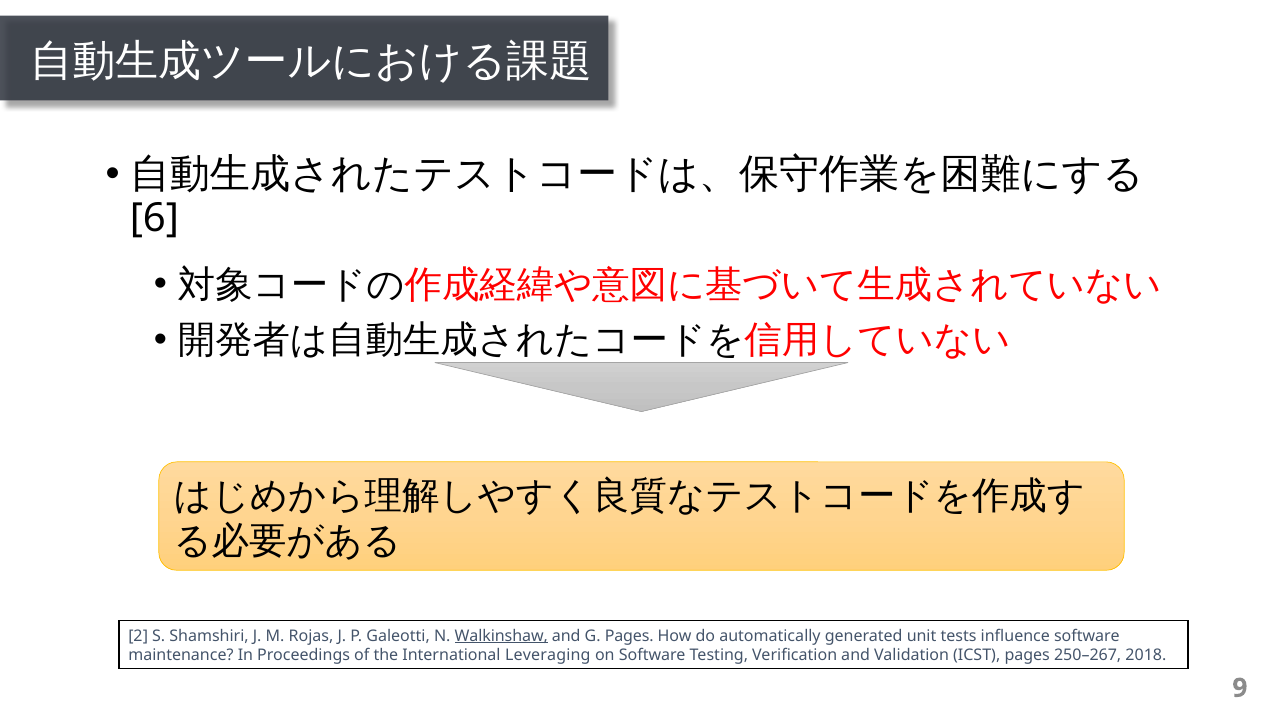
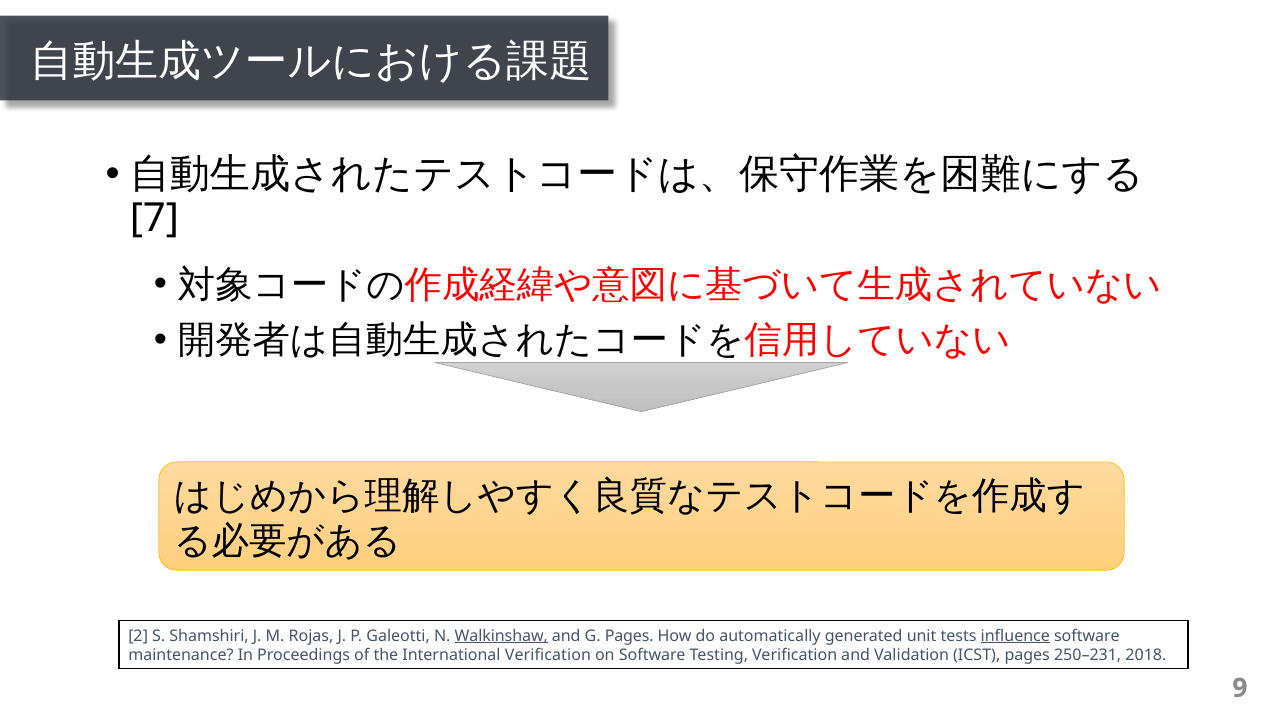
6: 6 -> 7
inﬂuence underline: none -> present
International Leveraging: Leveraging -> Veriﬁcation
250–267: 250–267 -> 250–231
